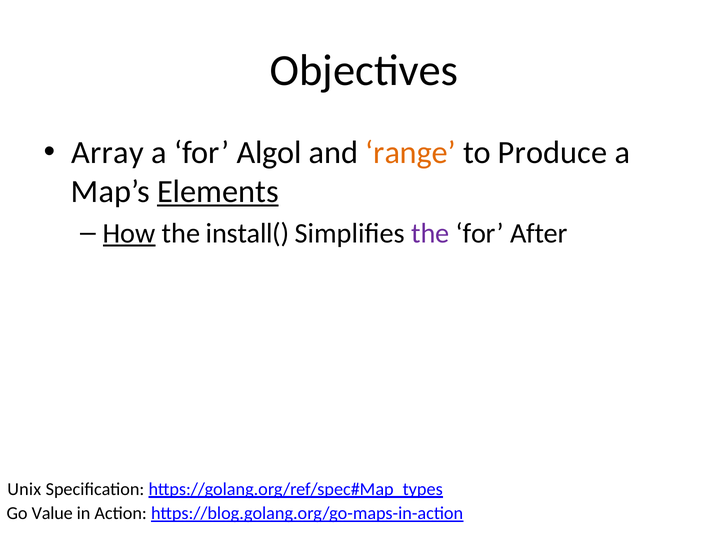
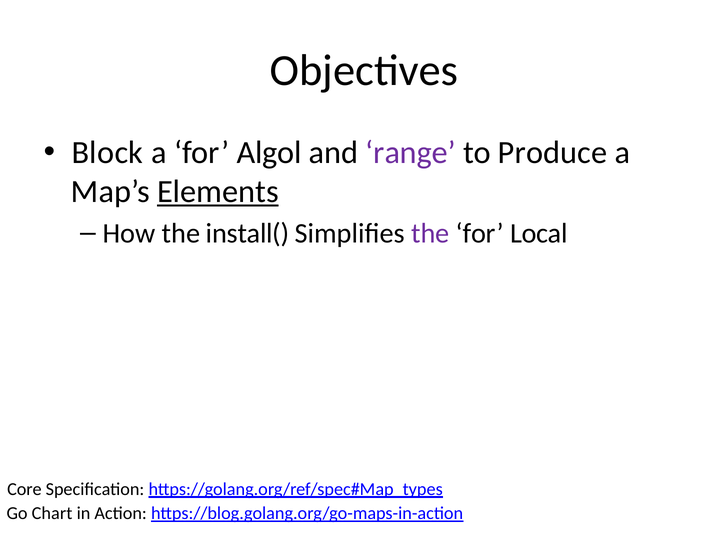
Array: Array -> Block
range colour: orange -> purple
How underline: present -> none
After: After -> Local
Unix: Unix -> Core
Value: Value -> Chart
